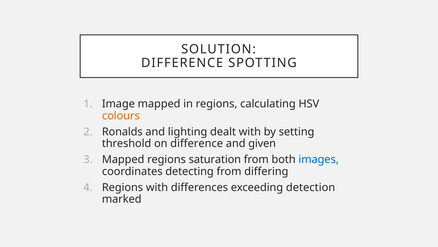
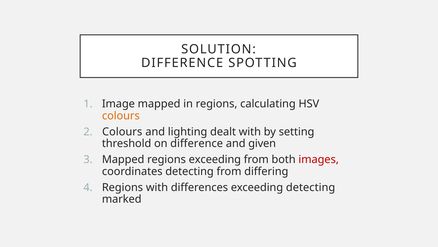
Ronalds at (122, 131): Ronalds -> Colours
regions saturation: saturation -> exceeding
images colour: blue -> red
exceeding detection: detection -> detecting
